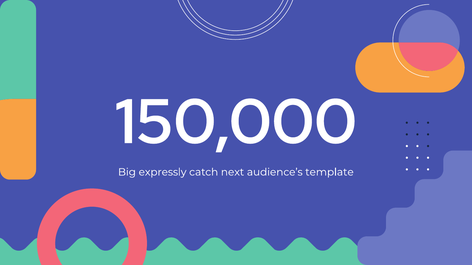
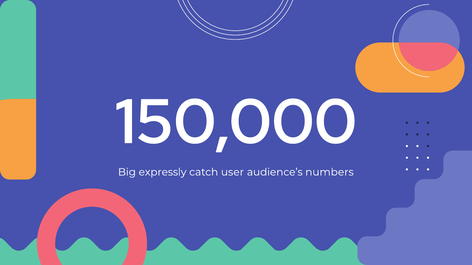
next: next -> user
template: template -> numbers
